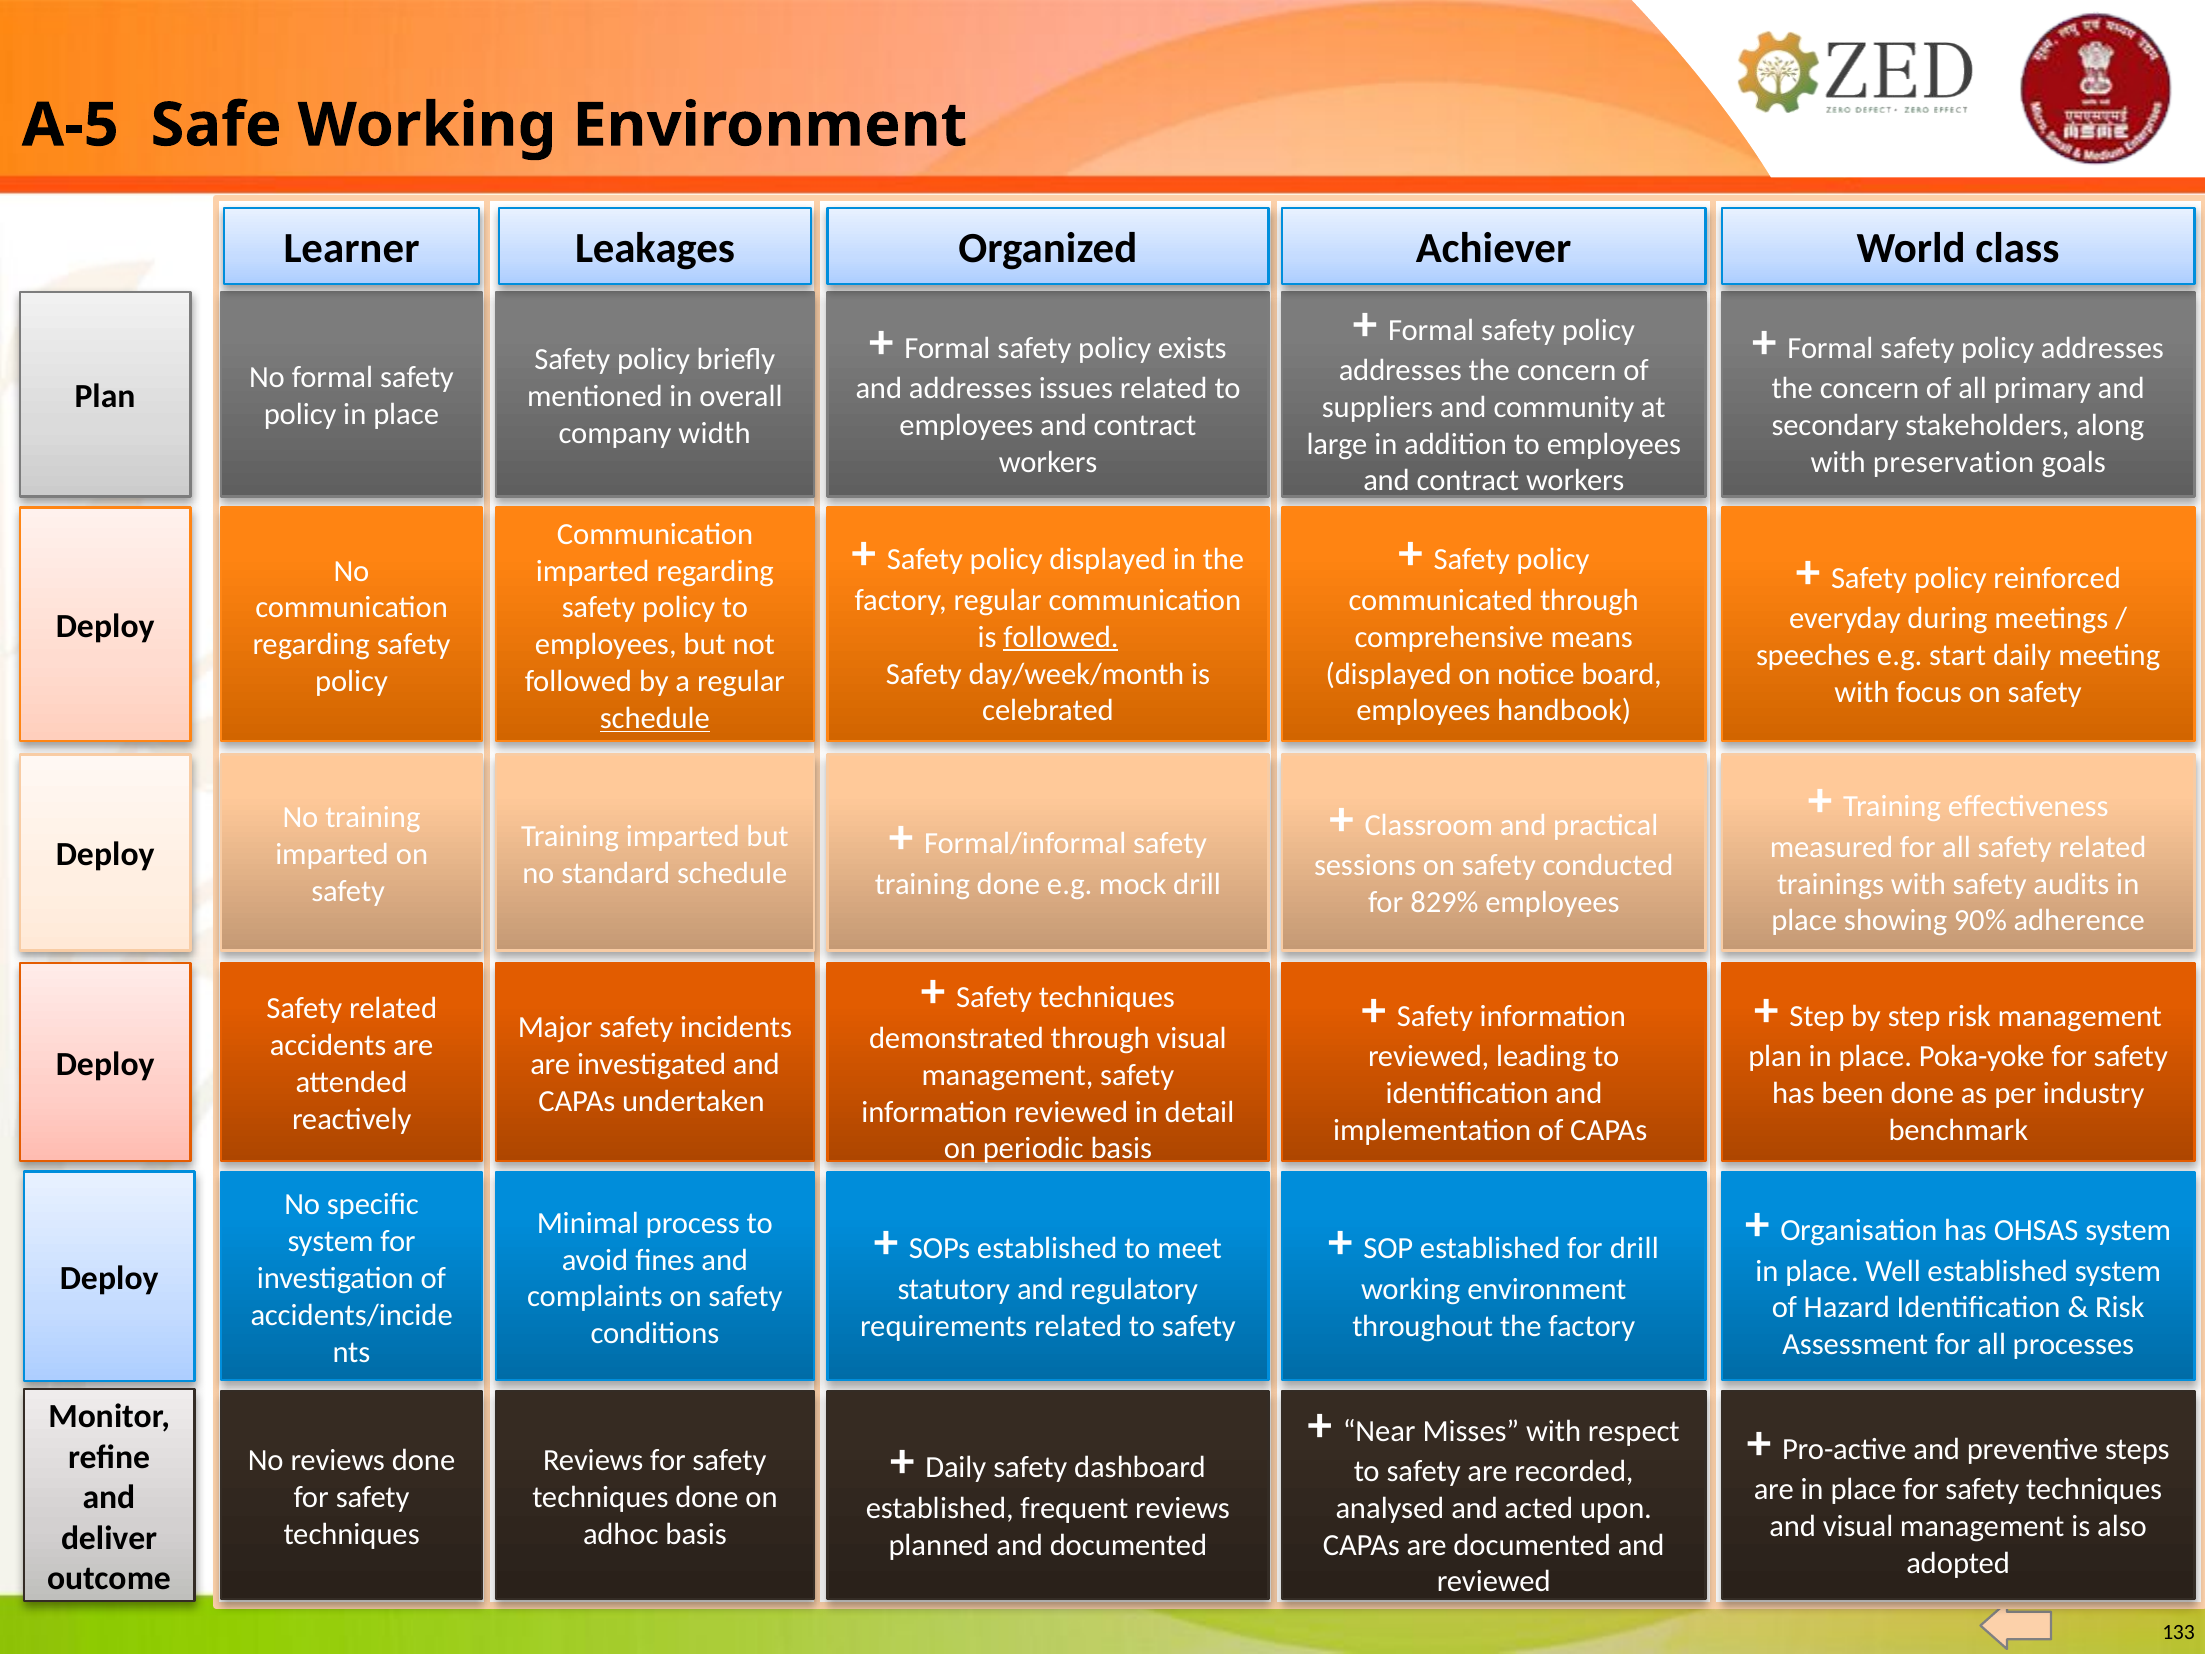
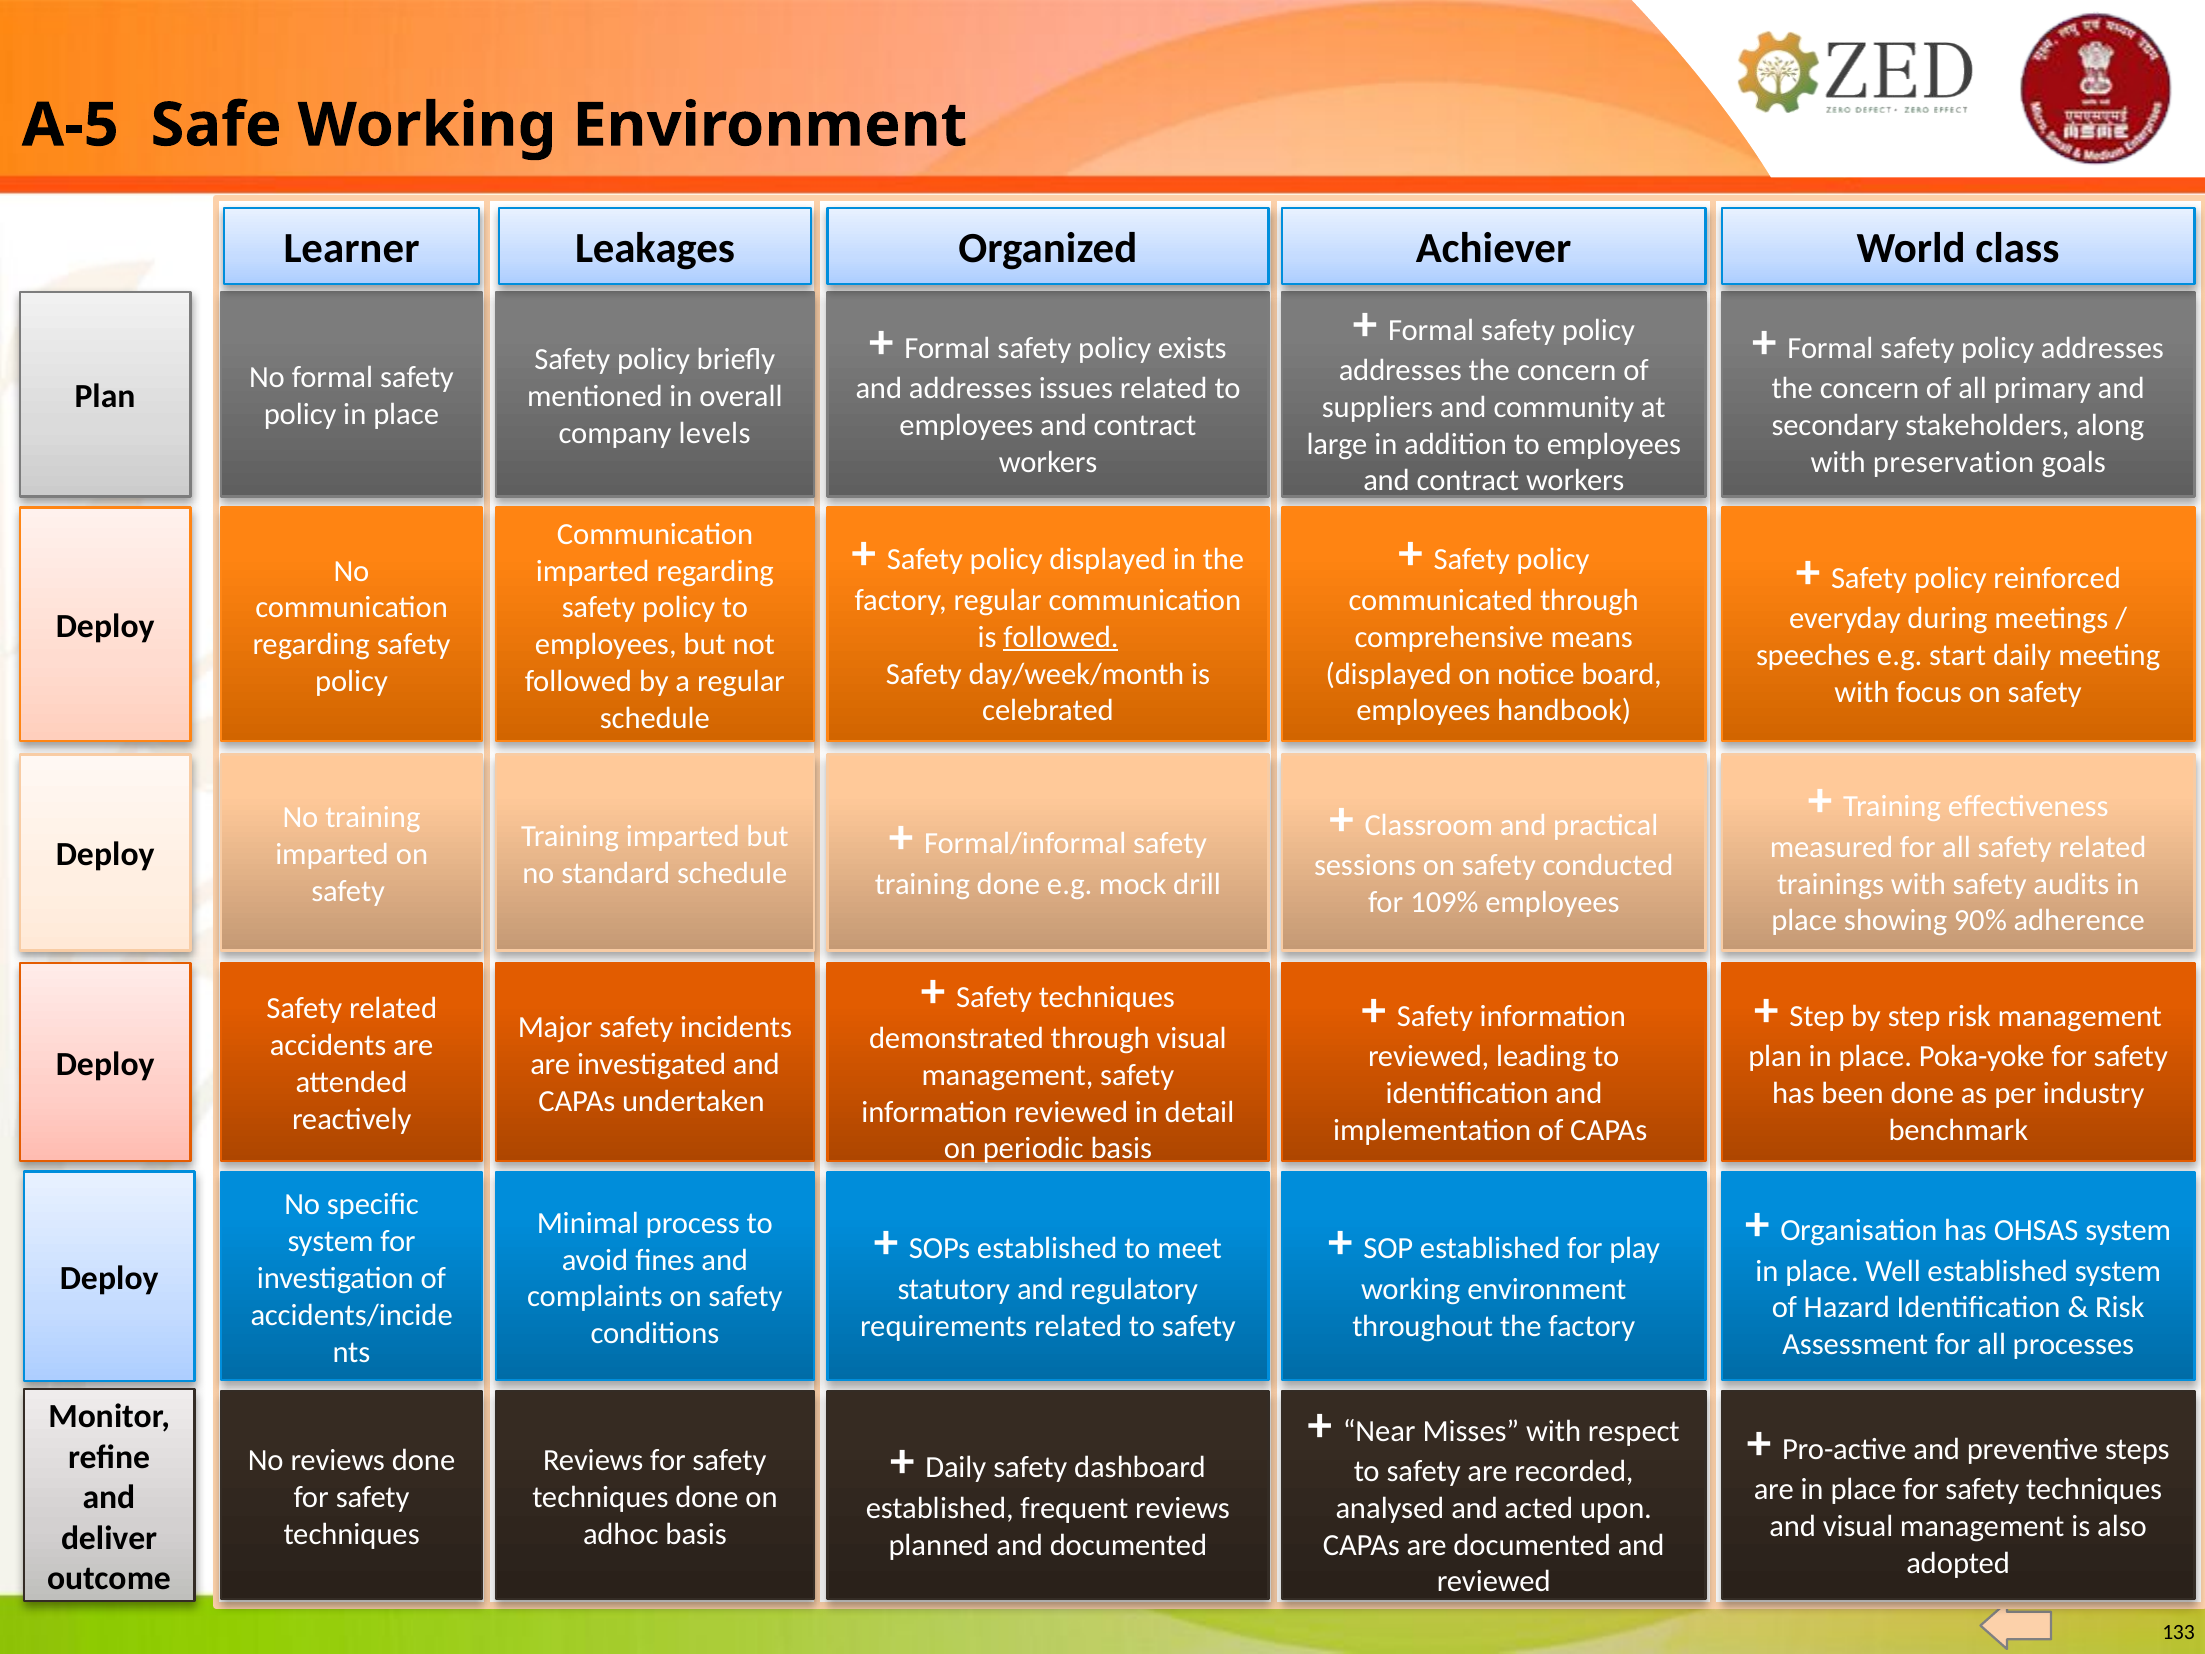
width: width -> levels
schedule at (655, 718) underline: present -> none
829%: 829% -> 109%
for drill: drill -> play
